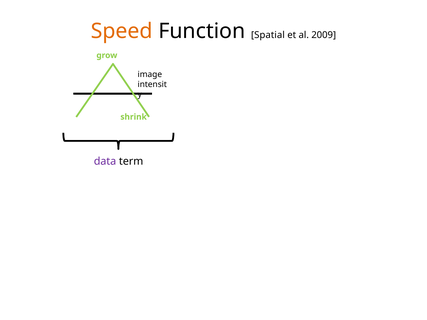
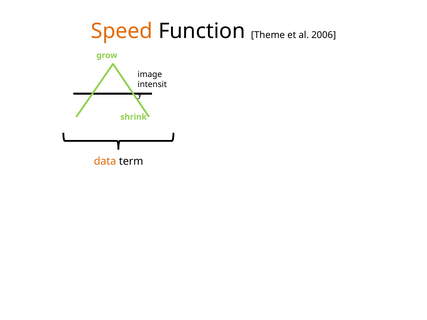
Spatial: Spatial -> Theme
2009: 2009 -> 2006
data colour: purple -> orange
